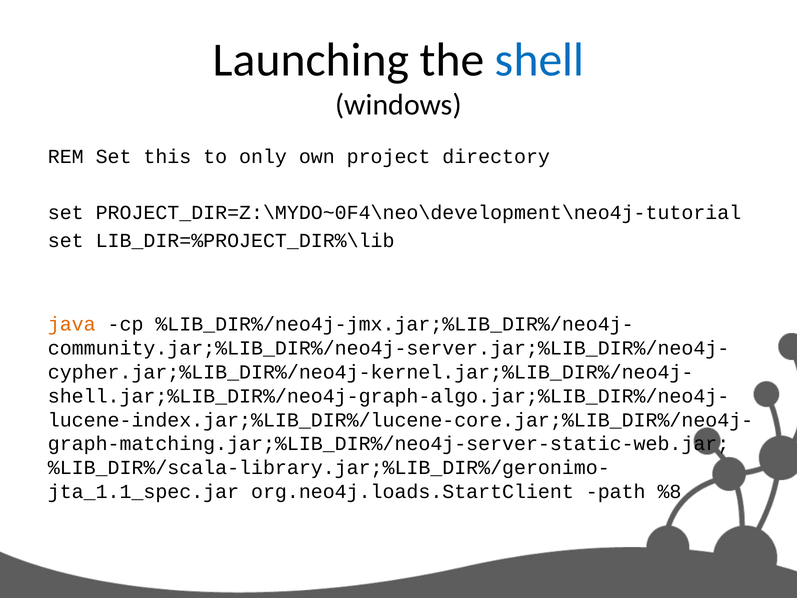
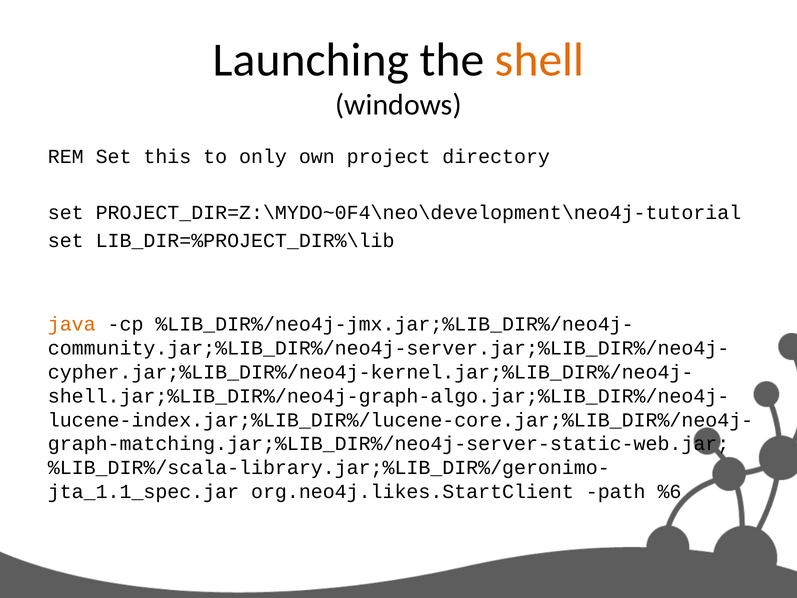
shell colour: blue -> orange
org.neo4j.loads.StartClient: org.neo4j.loads.StartClient -> org.neo4j.likes.StartClient
%8: %8 -> %6
